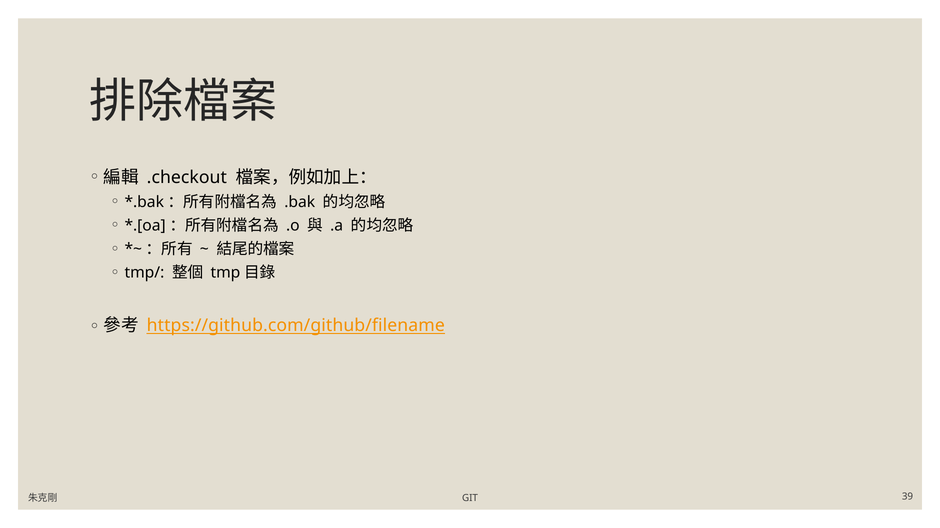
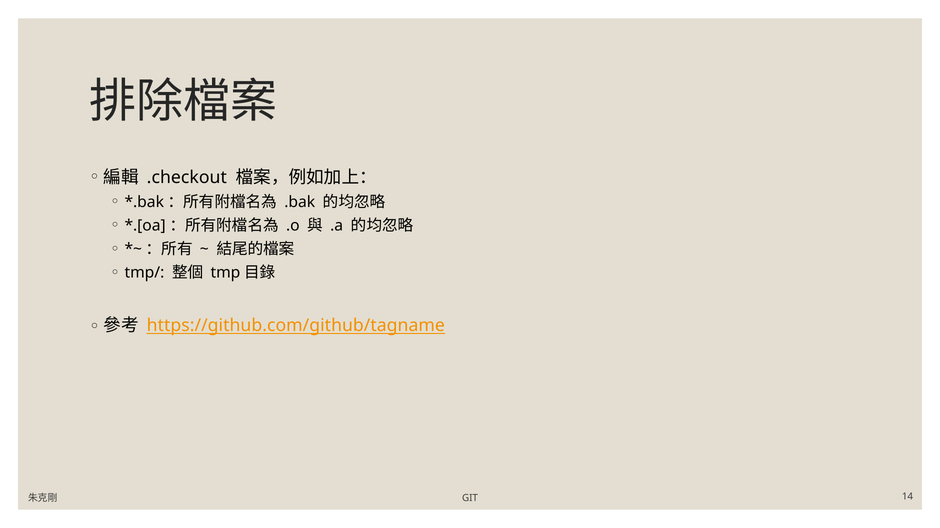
https://github.com/github/filename: https://github.com/github/filename -> https://github.com/github/tagname
39: 39 -> 14
